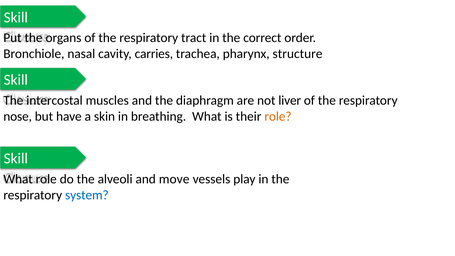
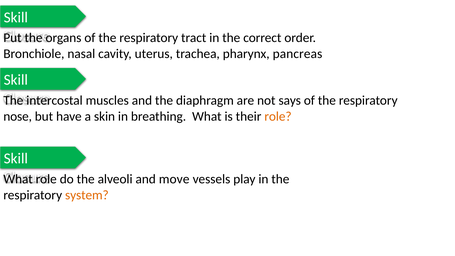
carries: carries -> uterus
structure: structure -> pancreas
liver: liver -> says
system colour: blue -> orange
